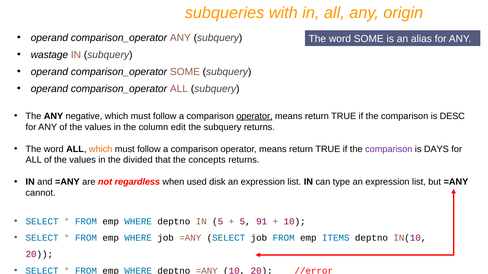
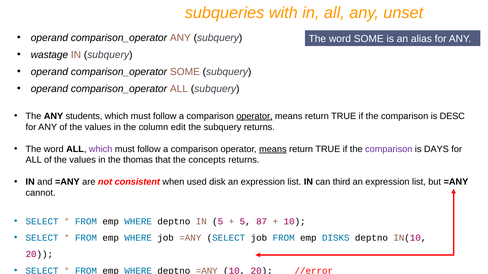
origin: origin -> unset
negative: negative -> students
which at (101, 149) colour: orange -> purple
means at (273, 149) underline: none -> present
divided: divided -> thomas
regardless: regardless -> consistent
type: type -> third
91: 91 -> 87
ITEMS: ITEMS -> DISKS
